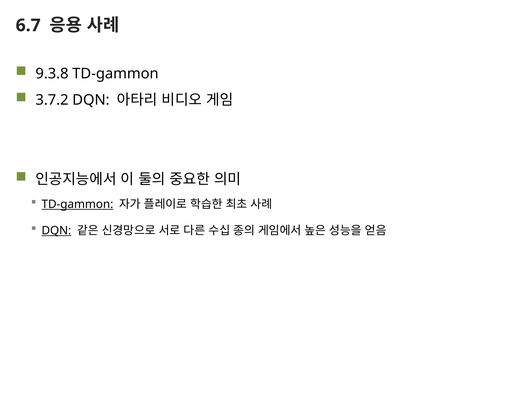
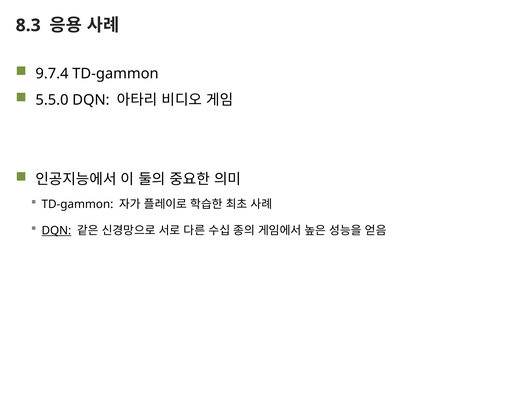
6.7: 6.7 -> 8.3
9.3.8: 9.3.8 -> 9.7.4
3.7.2: 3.7.2 -> 5.5.0
TD-gammon at (77, 204) underline: present -> none
